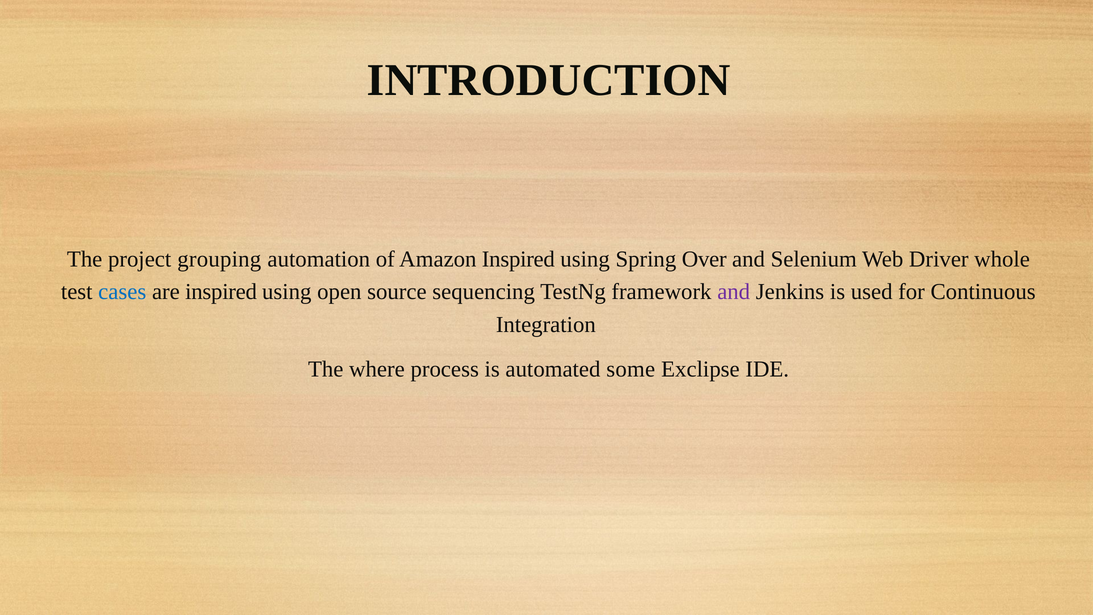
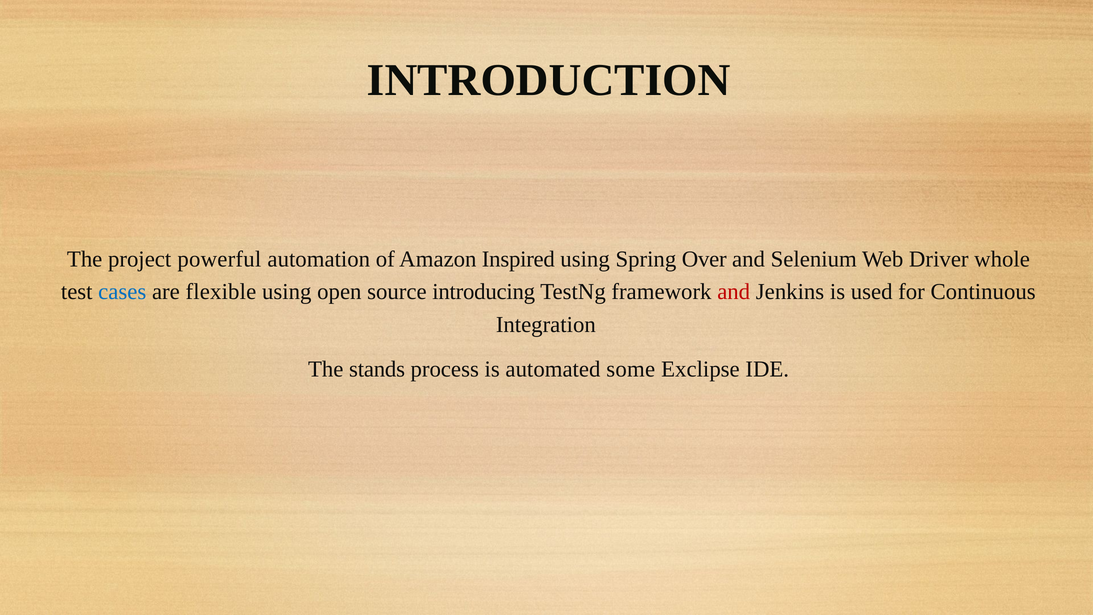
grouping: grouping -> powerful
are inspired: inspired -> flexible
sequencing: sequencing -> introducing
and at (734, 292) colour: purple -> red
where: where -> stands
